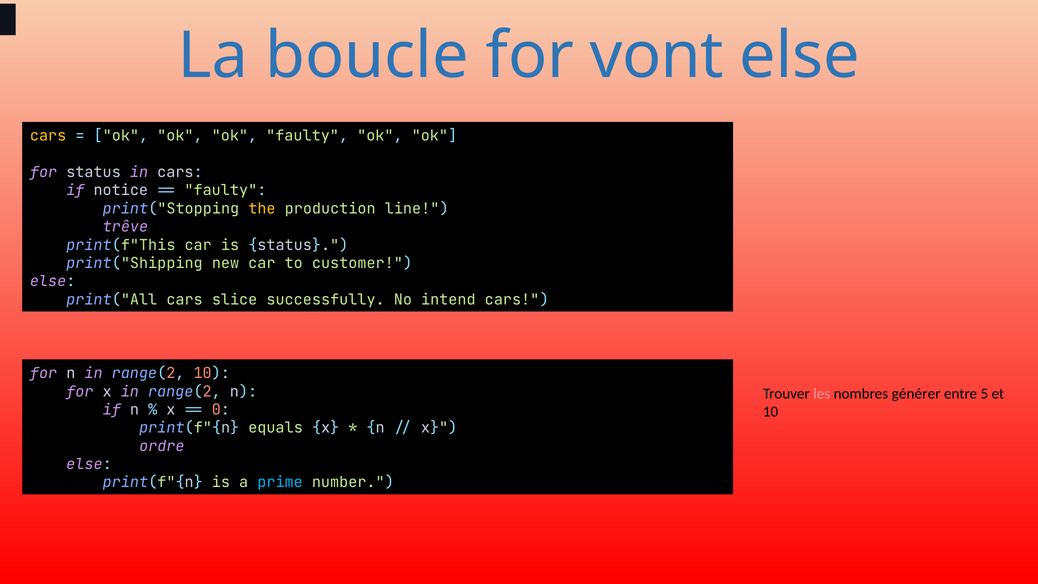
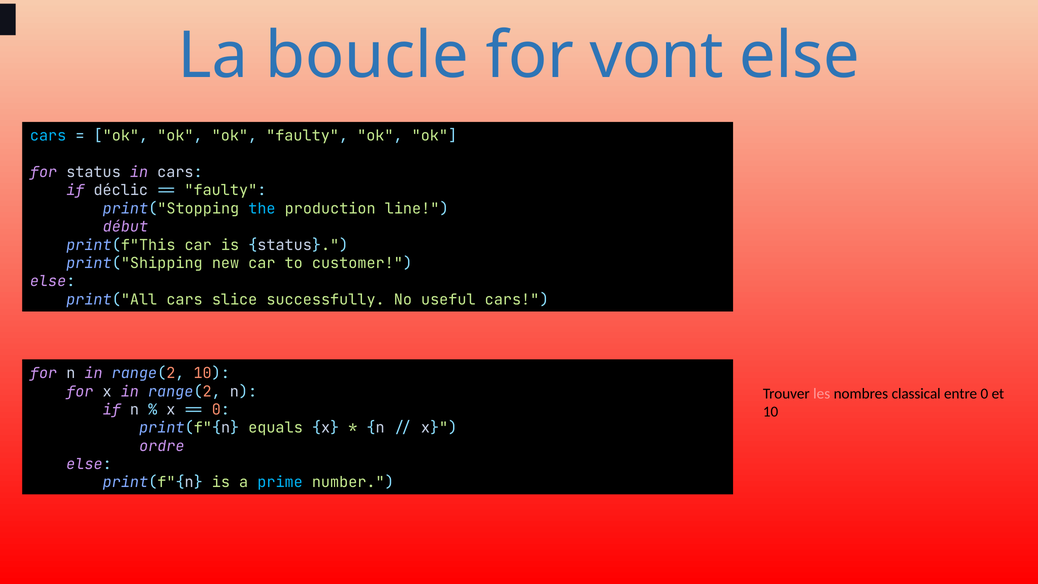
cars at (48, 136) colour: yellow -> light blue
notice: notice -> déclic
the colour: yellow -> light blue
trêve: trêve -> début
intend: intend -> useful
générer: générer -> classical
entre 5: 5 -> 0
